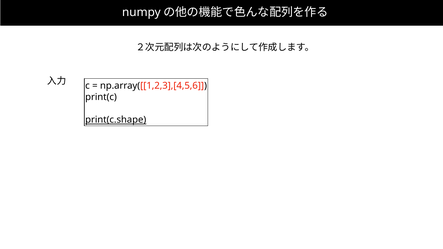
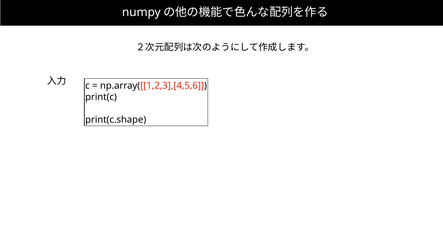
print(c.shape underline: present -> none
